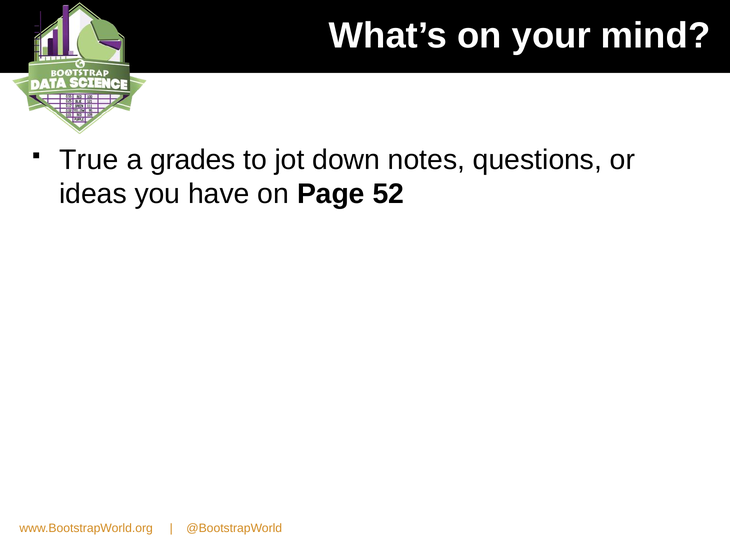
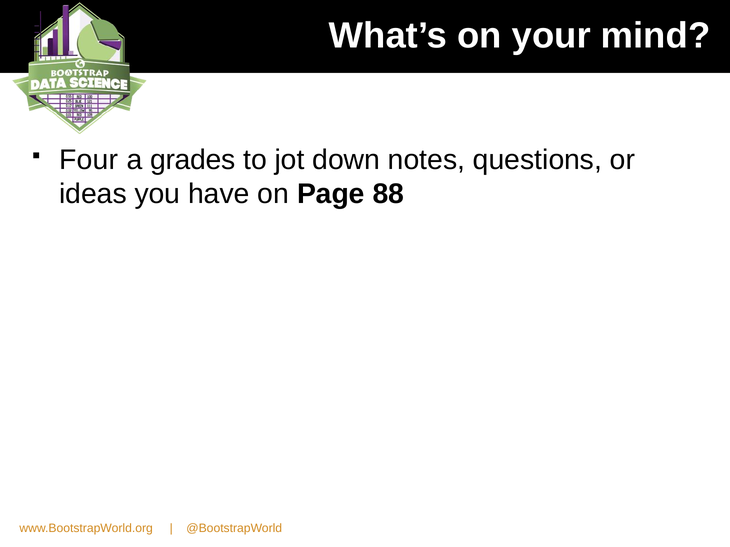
True: True -> Four
52: 52 -> 88
